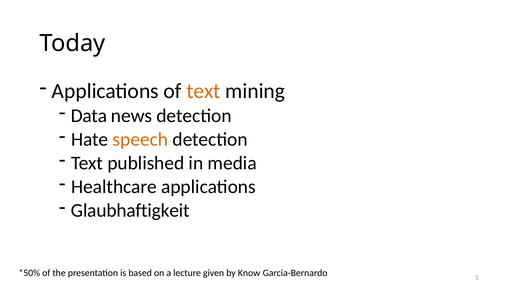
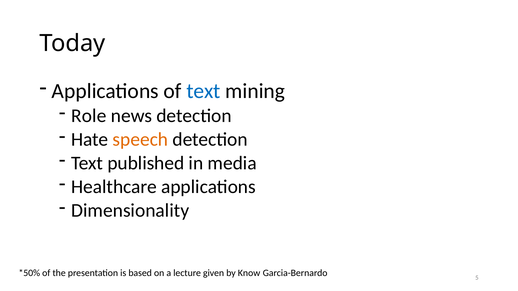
text at (203, 91) colour: orange -> blue
Data: Data -> Role
Glaubhaftigkeit: Glaubhaftigkeit -> Dimensionality
